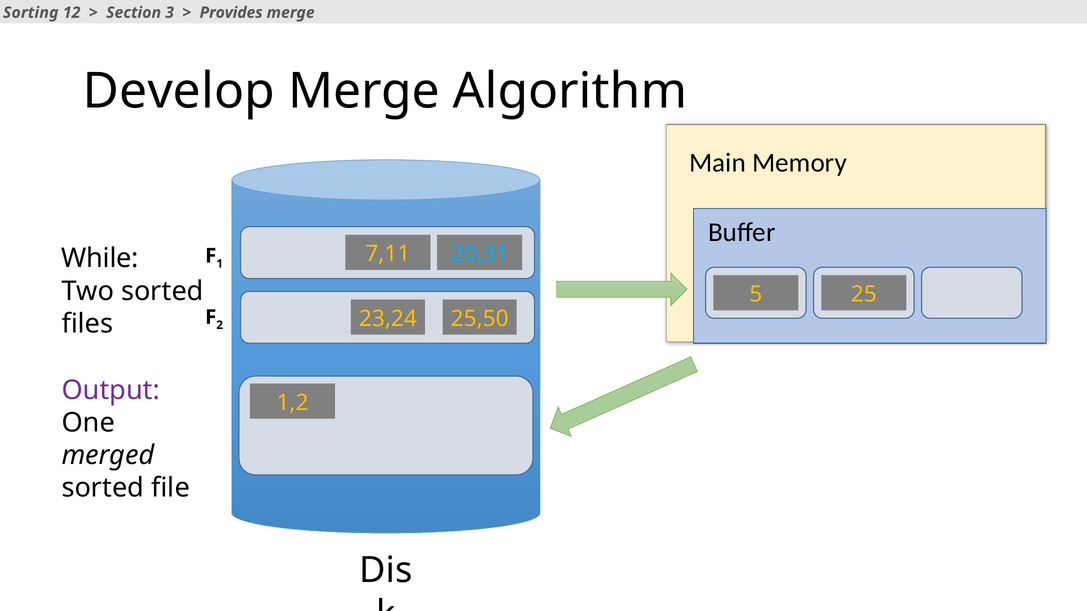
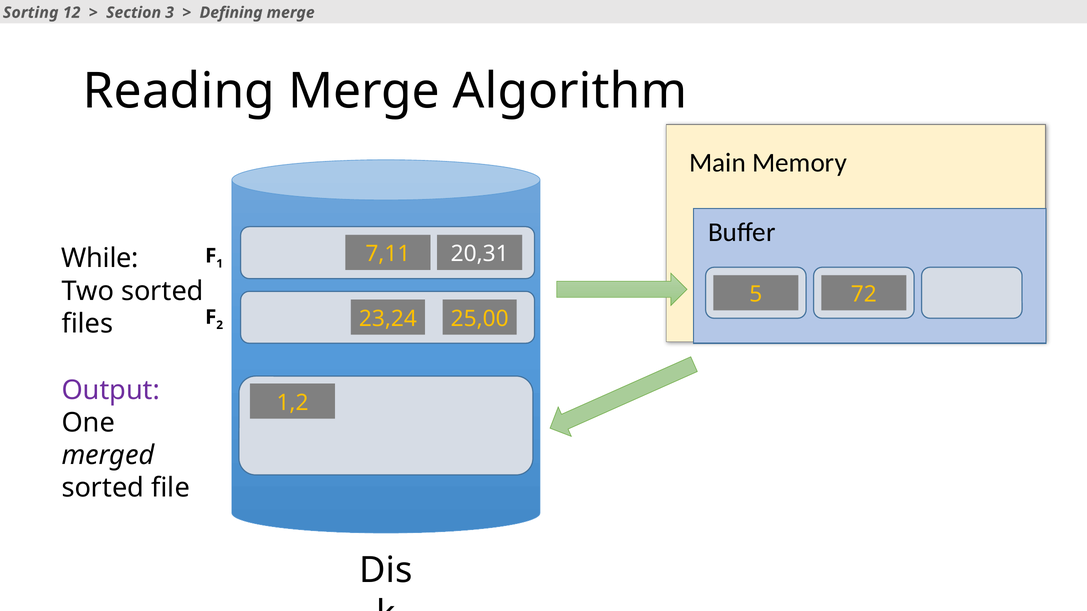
Provides: Provides -> Defining
Develop: Develop -> Reading
20,31 colour: light blue -> white
25: 25 -> 72
25,50: 25,50 -> 25,00
